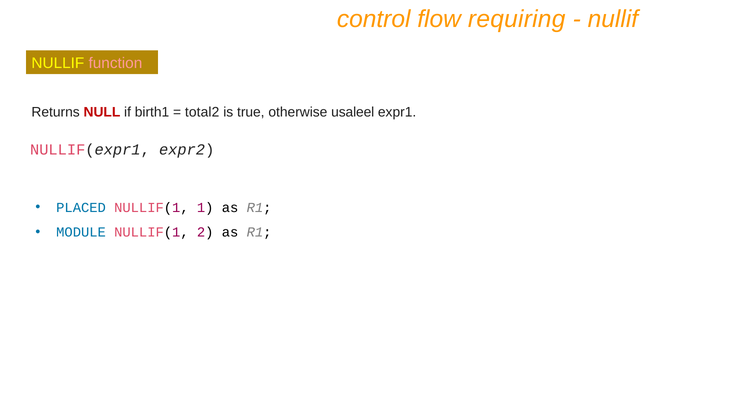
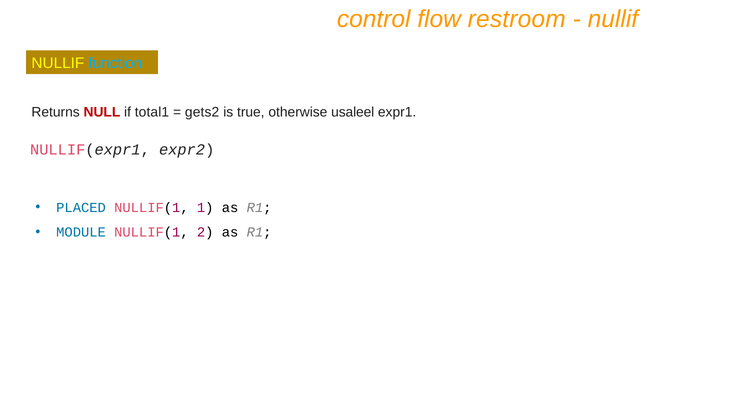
requiring: requiring -> restroom
function colour: pink -> light blue
birth1: birth1 -> total1
total2: total2 -> gets2
